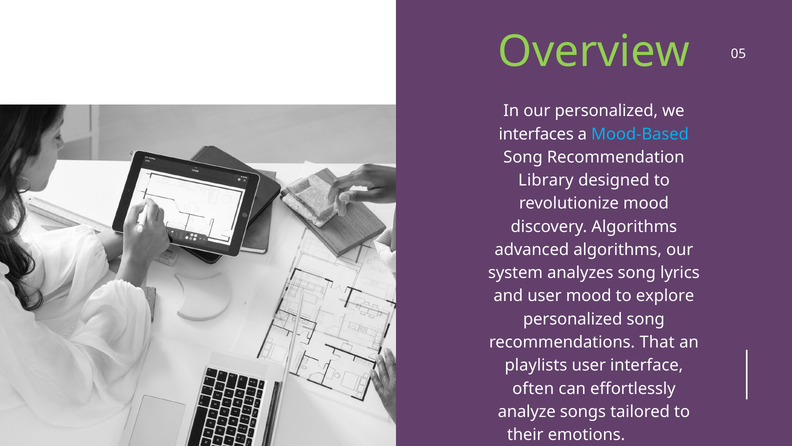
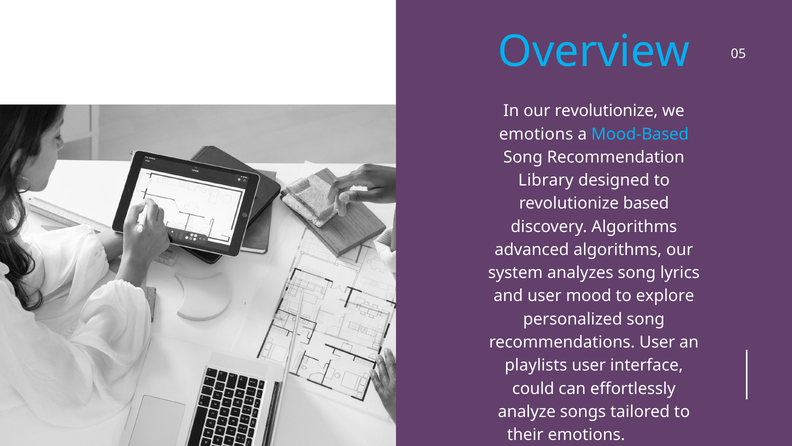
Overview colour: light green -> light blue
our personalized: personalized -> revolutionize
interfaces at (536, 134): interfaces -> emotions
revolutionize mood: mood -> based
recommendations That: That -> User
often: often -> could
